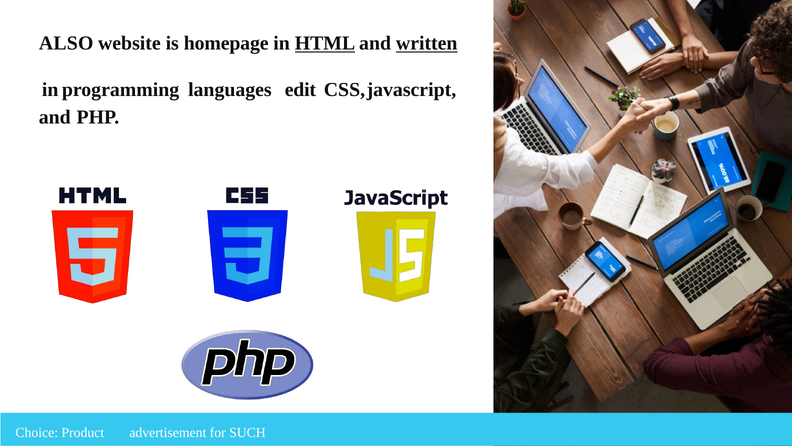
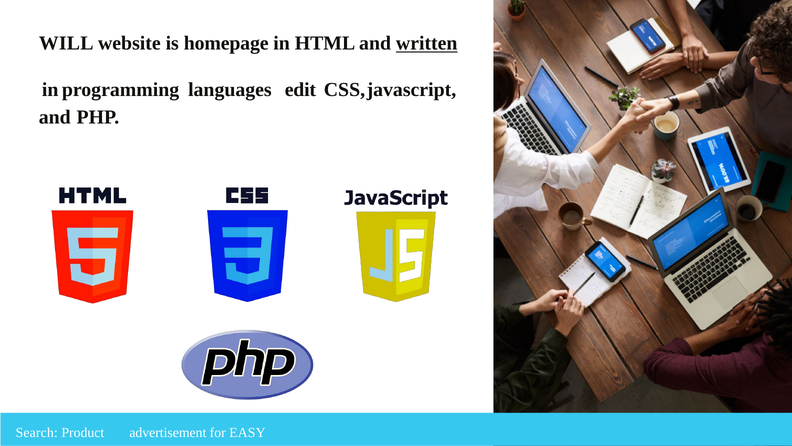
ALSO: ALSO -> WILL
HTML underline: present -> none
Choice: Choice -> Search
SUCH: SUCH -> EASY
